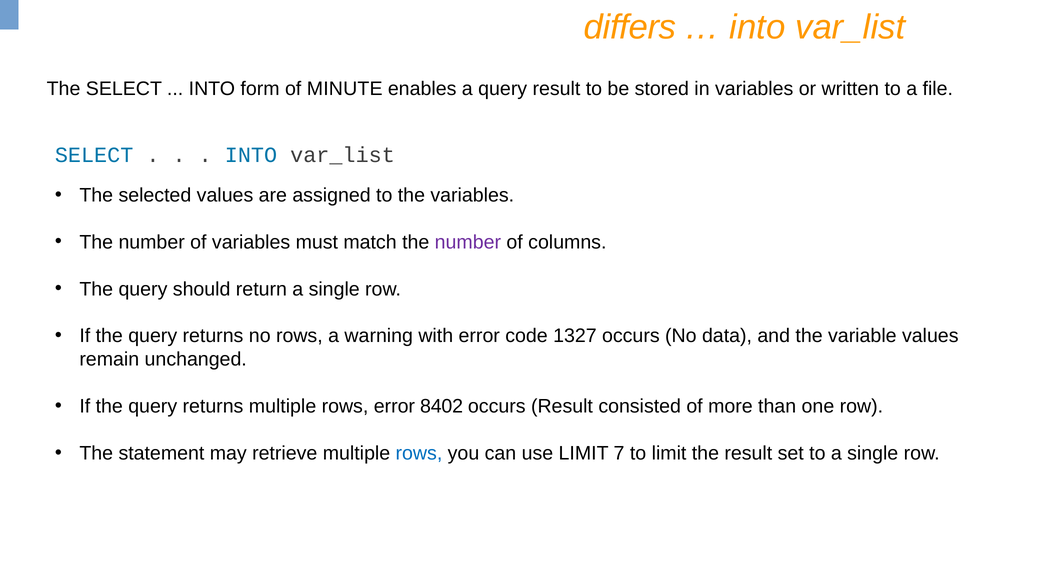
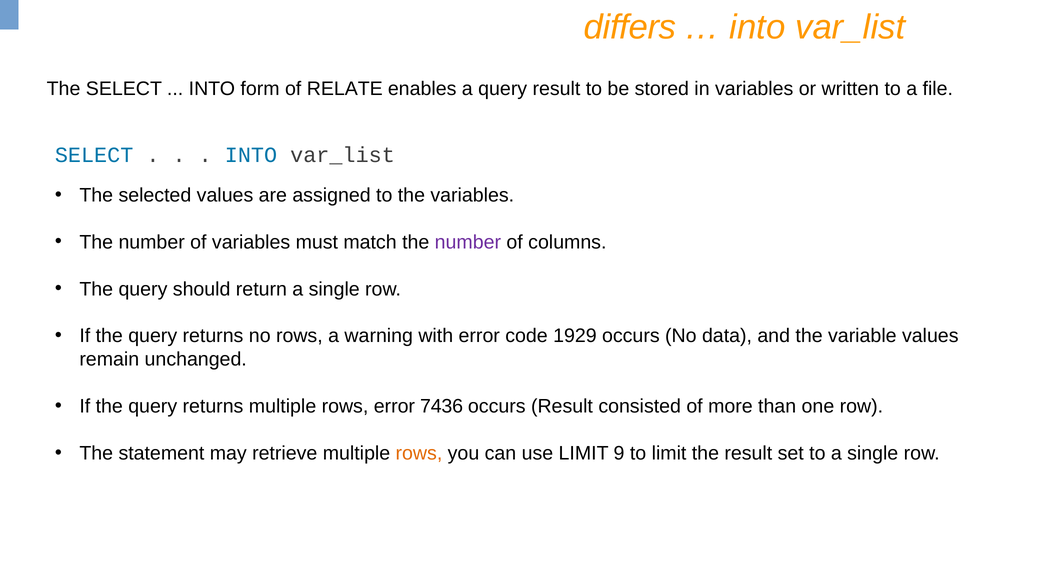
MINUTE: MINUTE -> RELATE
1327: 1327 -> 1929
8402: 8402 -> 7436
rows at (419, 454) colour: blue -> orange
7: 7 -> 9
